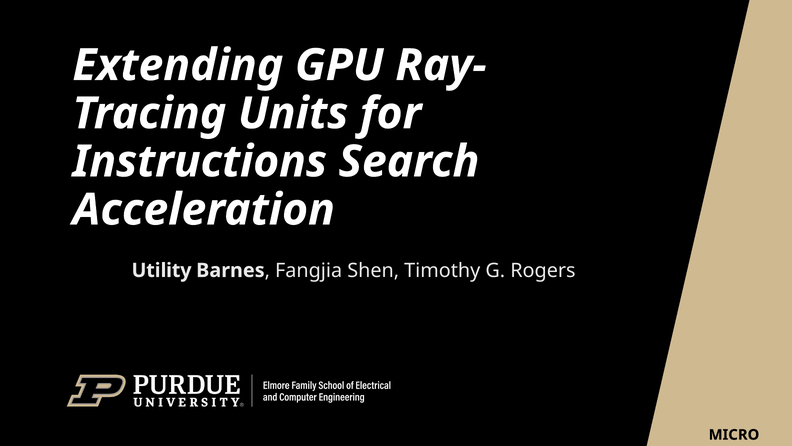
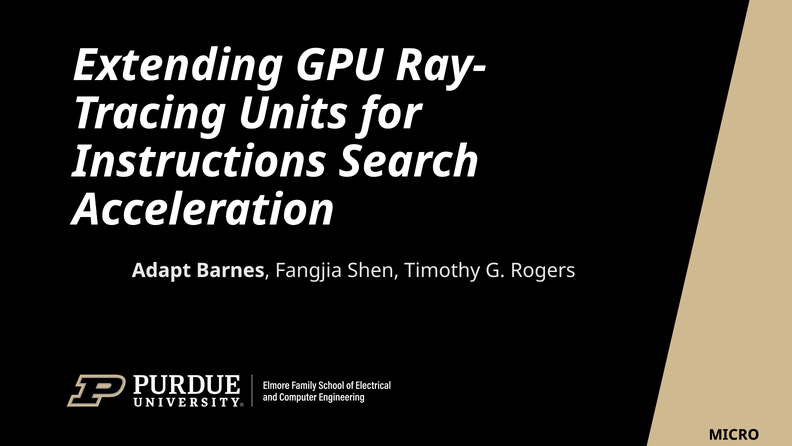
Utility: Utility -> Adapt
